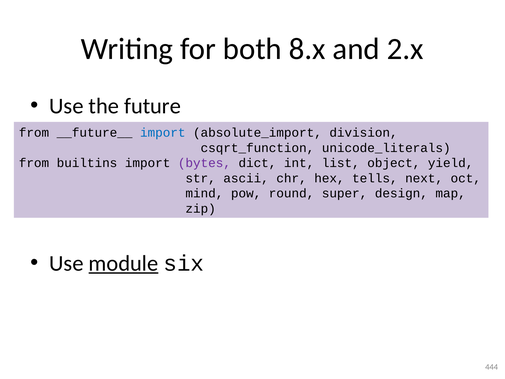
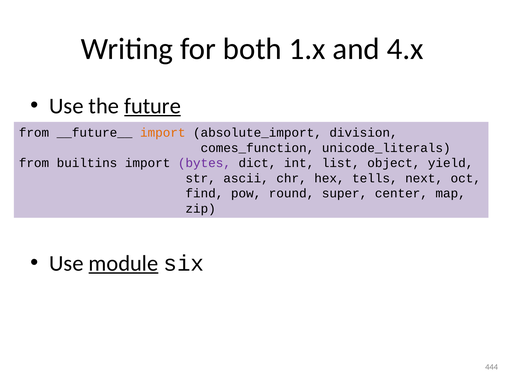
8.x: 8.x -> 1.x
2.x: 2.x -> 4.x
future underline: none -> present
import at (163, 133) colour: blue -> orange
csqrt_function: csqrt_function -> comes_function
mind: mind -> find
design: design -> center
